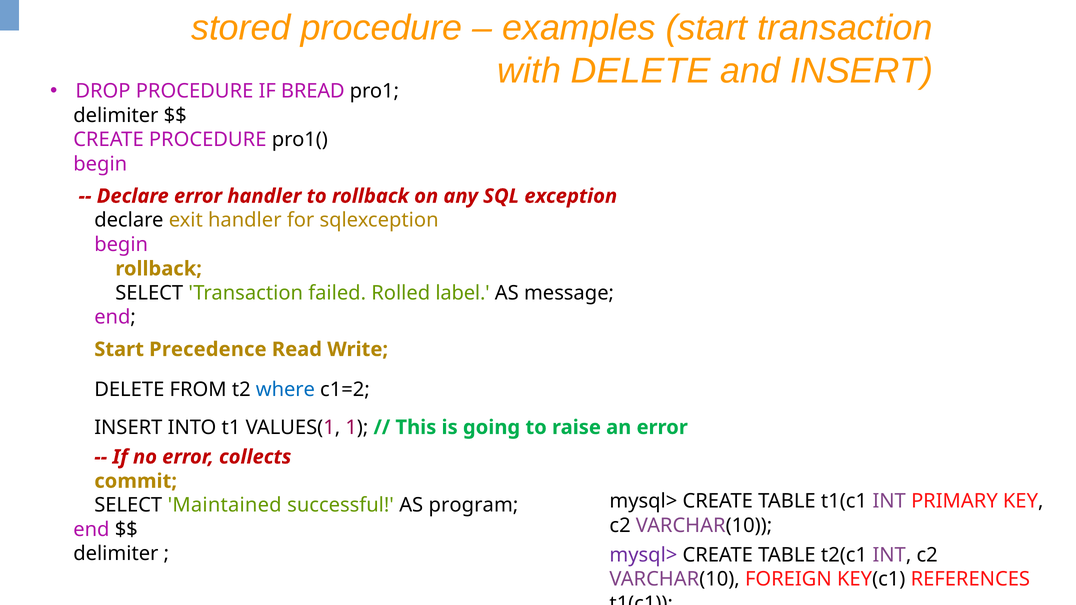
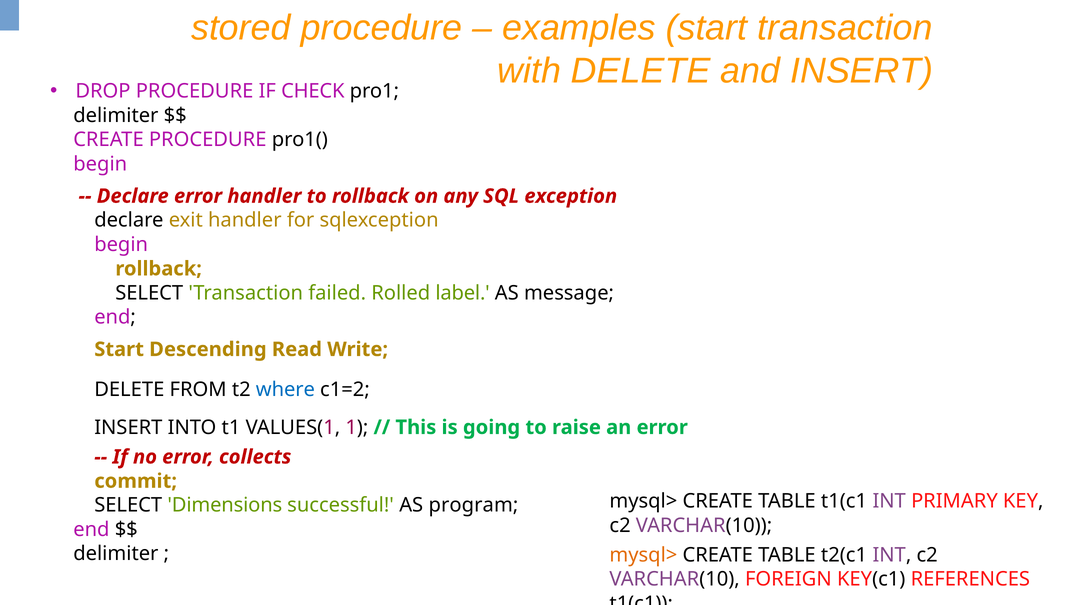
BREAD: BREAD -> CHECK
Precedence: Precedence -> Descending
Maintained: Maintained -> Dimensions
mysql> at (643, 555) colour: purple -> orange
